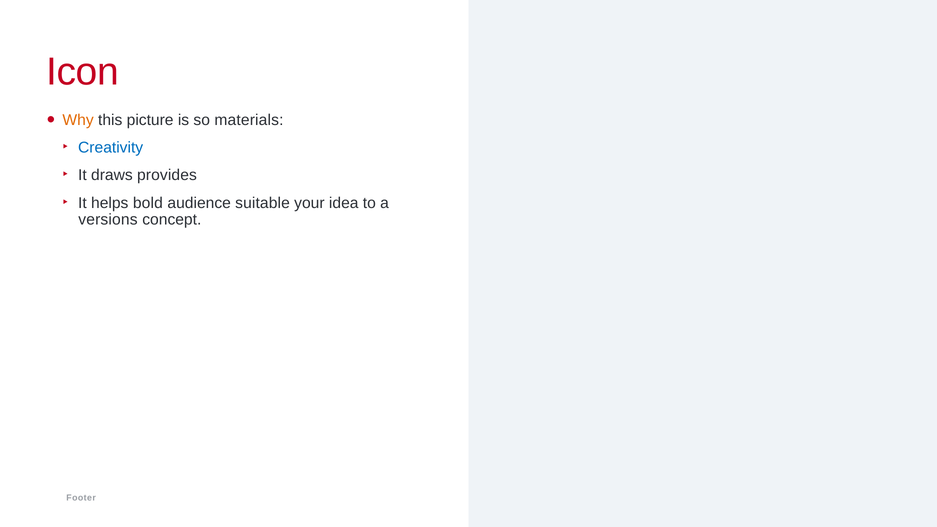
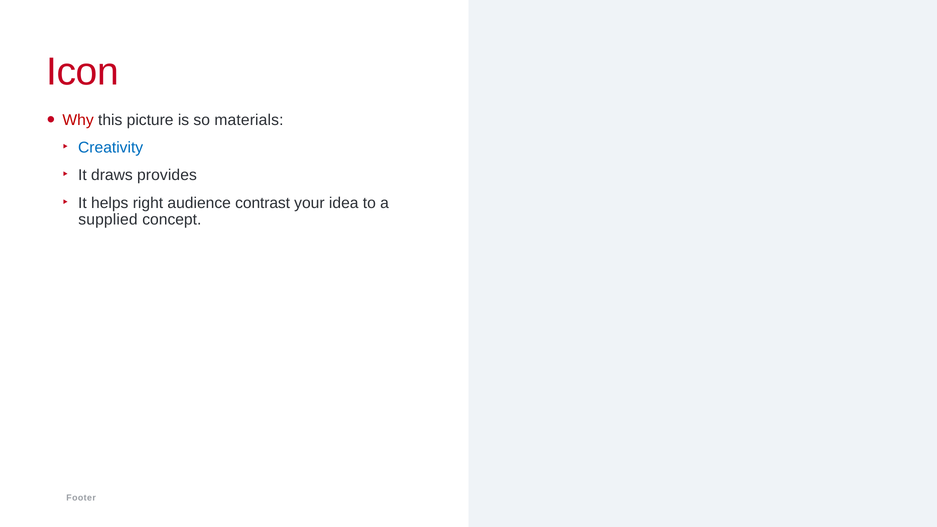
Why colour: orange -> red
bold: bold -> right
suitable: suitable -> contrast
versions: versions -> supplied
